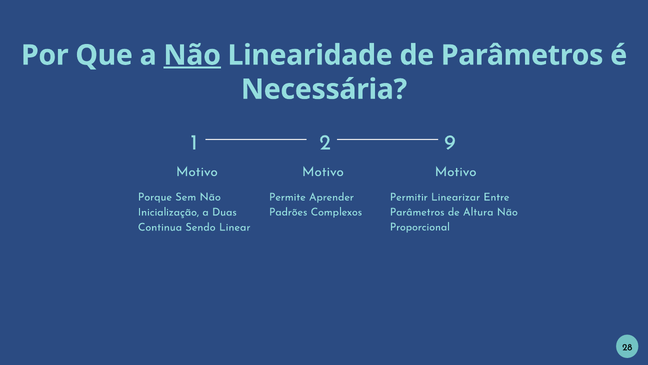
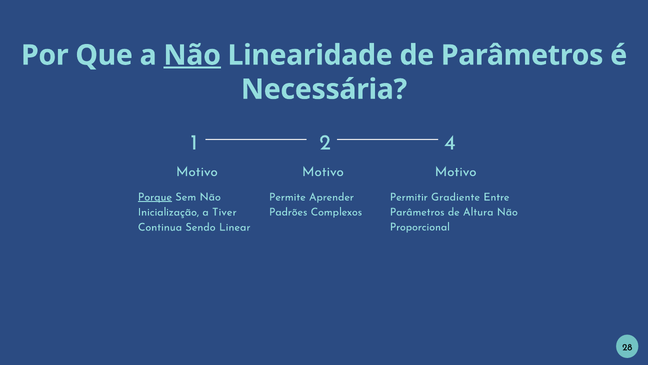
9: 9 -> 4
Porque underline: none -> present
Linearizar: Linearizar -> Gradiente
Duas: Duas -> Tiver
